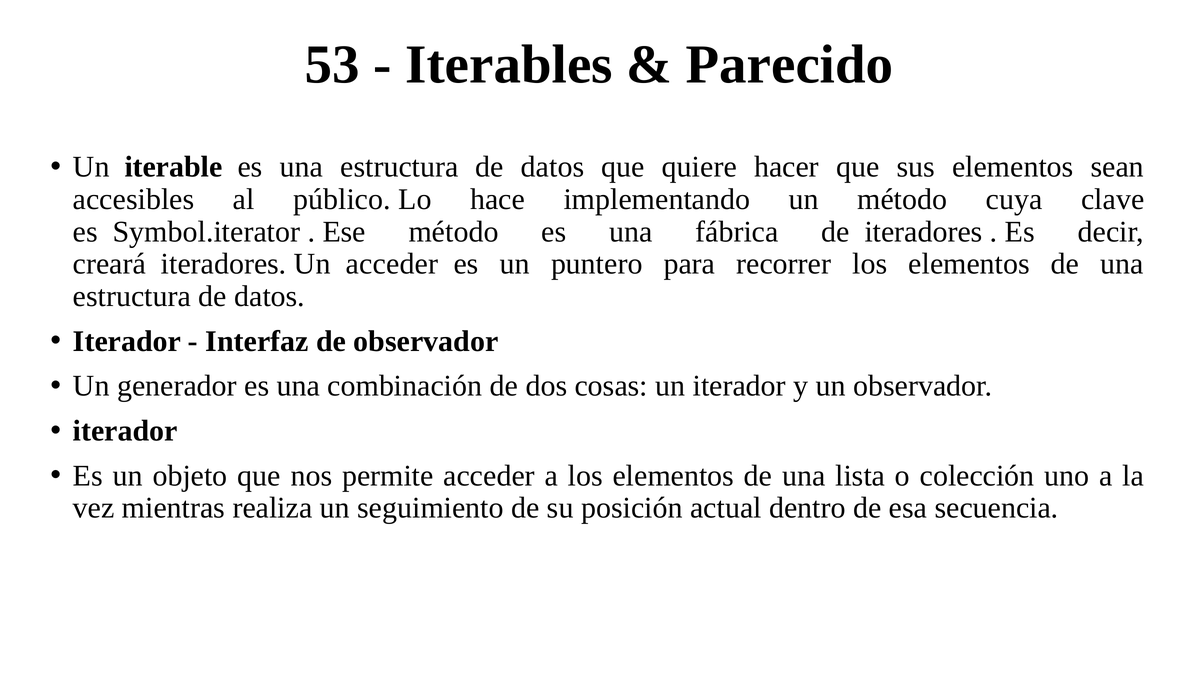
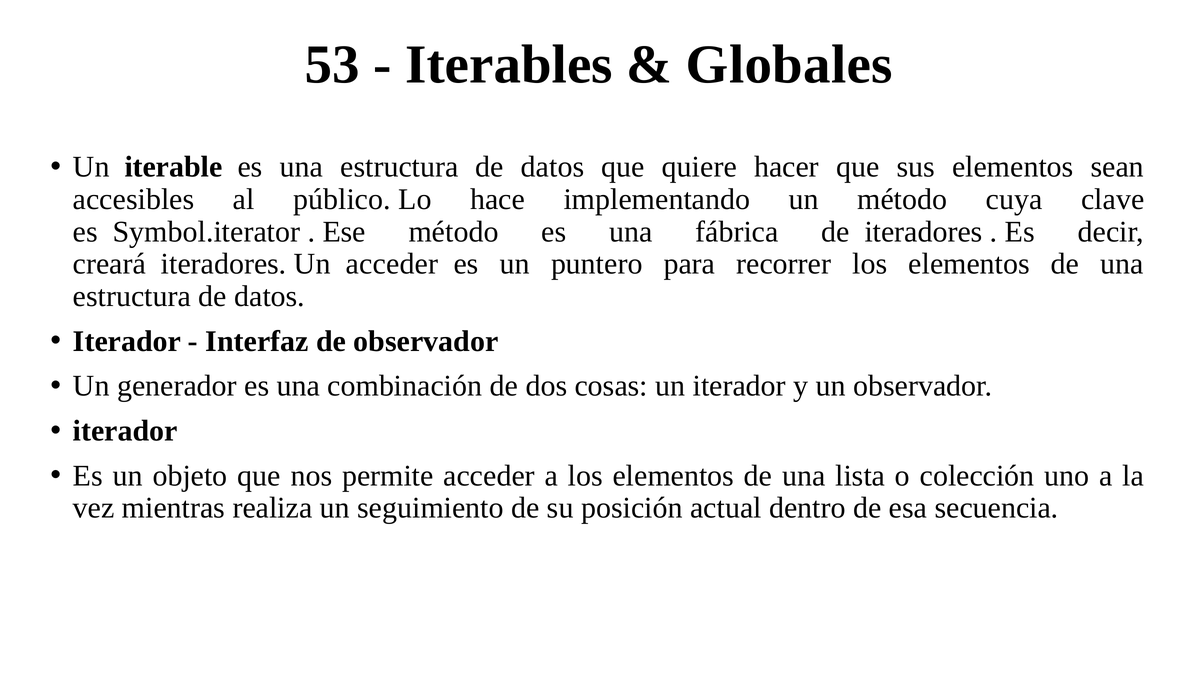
Parecido: Parecido -> Globales
